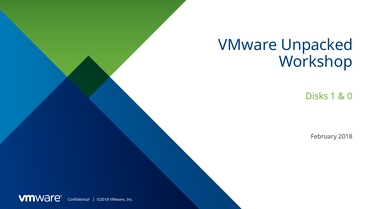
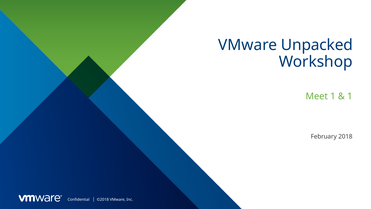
Disks: Disks -> Meet
0 at (350, 96): 0 -> 1
